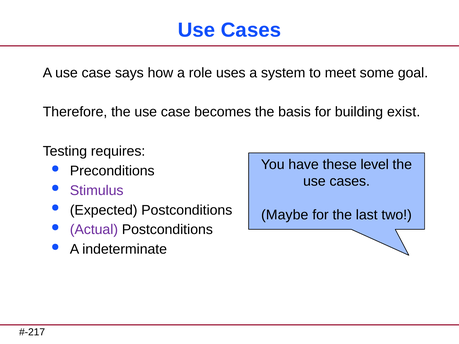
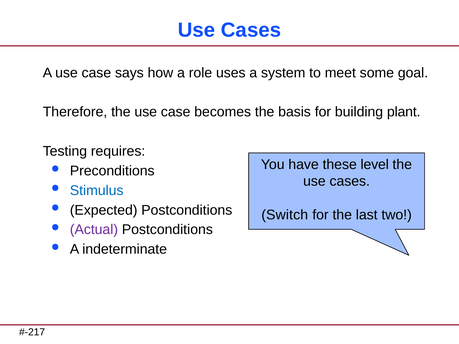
exist: exist -> plant
Stimulus colour: purple -> blue
Maybe: Maybe -> Switch
